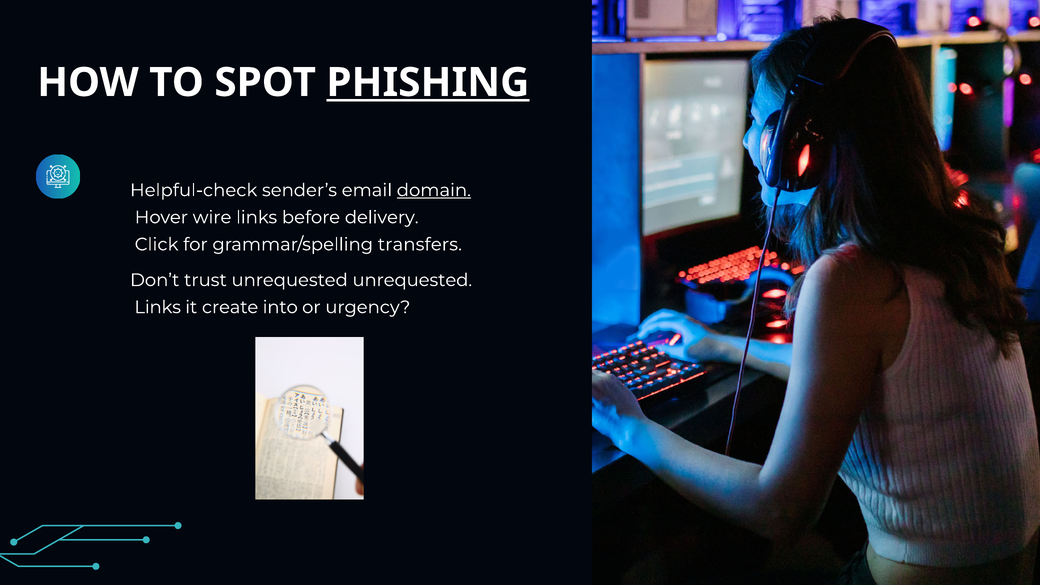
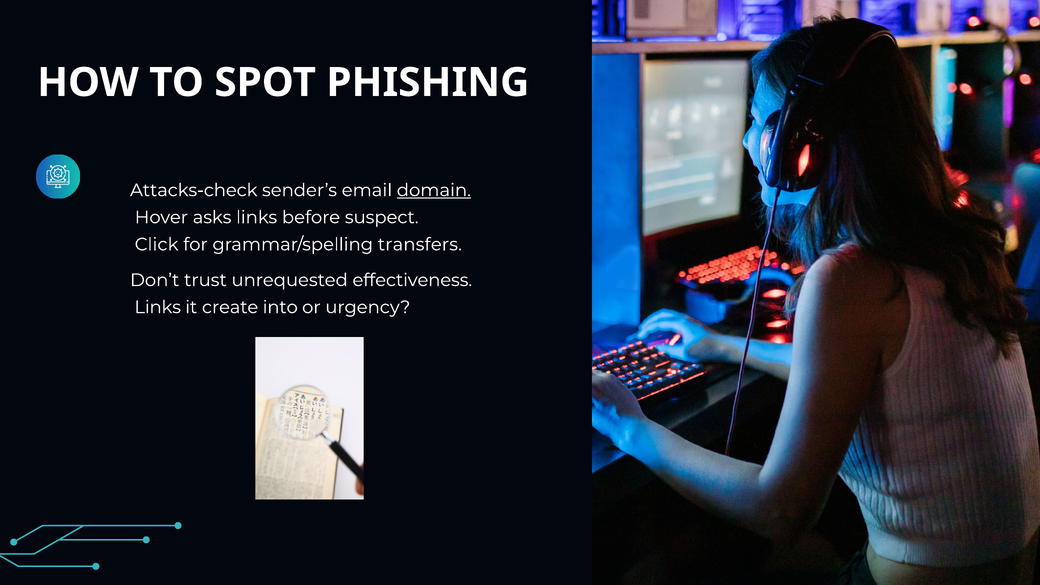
PHISHING underline: present -> none
Helpful-check: Helpful-check -> Attacks-check
wire: wire -> asks
delivery: delivery -> suspect
unrequested unrequested: unrequested -> effectiveness
